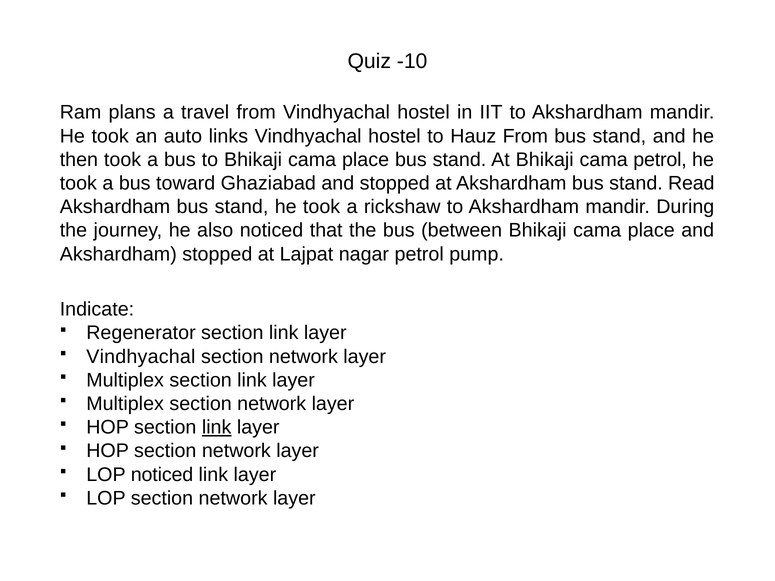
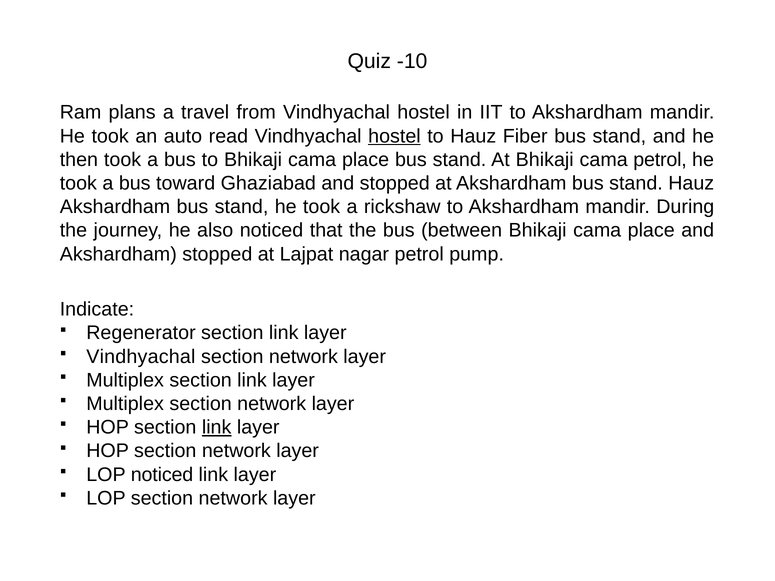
links: links -> read
hostel at (394, 136) underline: none -> present
Hauz From: From -> Fiber
stand Read: Read -> Hauz
